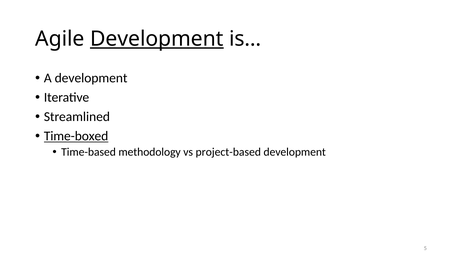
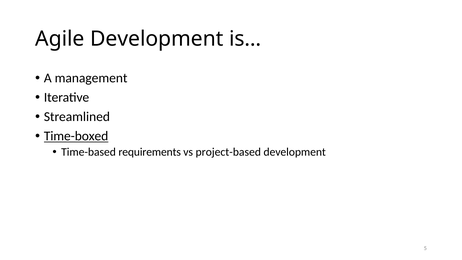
Development at (157, 39) underline: present -> none
A development: development -> management
methodology: methodology -> requirements
